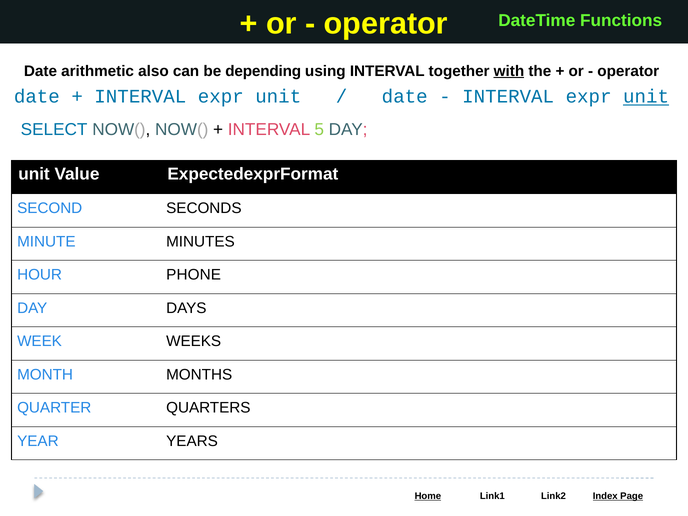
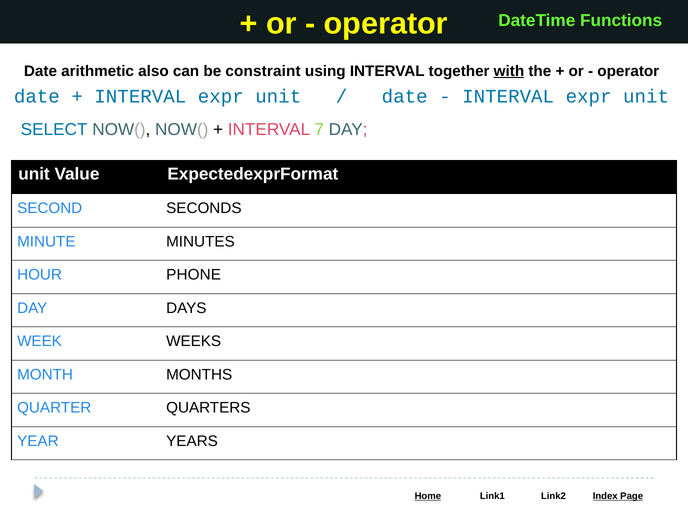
depending: depending -> constraint
unit at (646, 97) underline: present -> none
5: 5 -> 7
